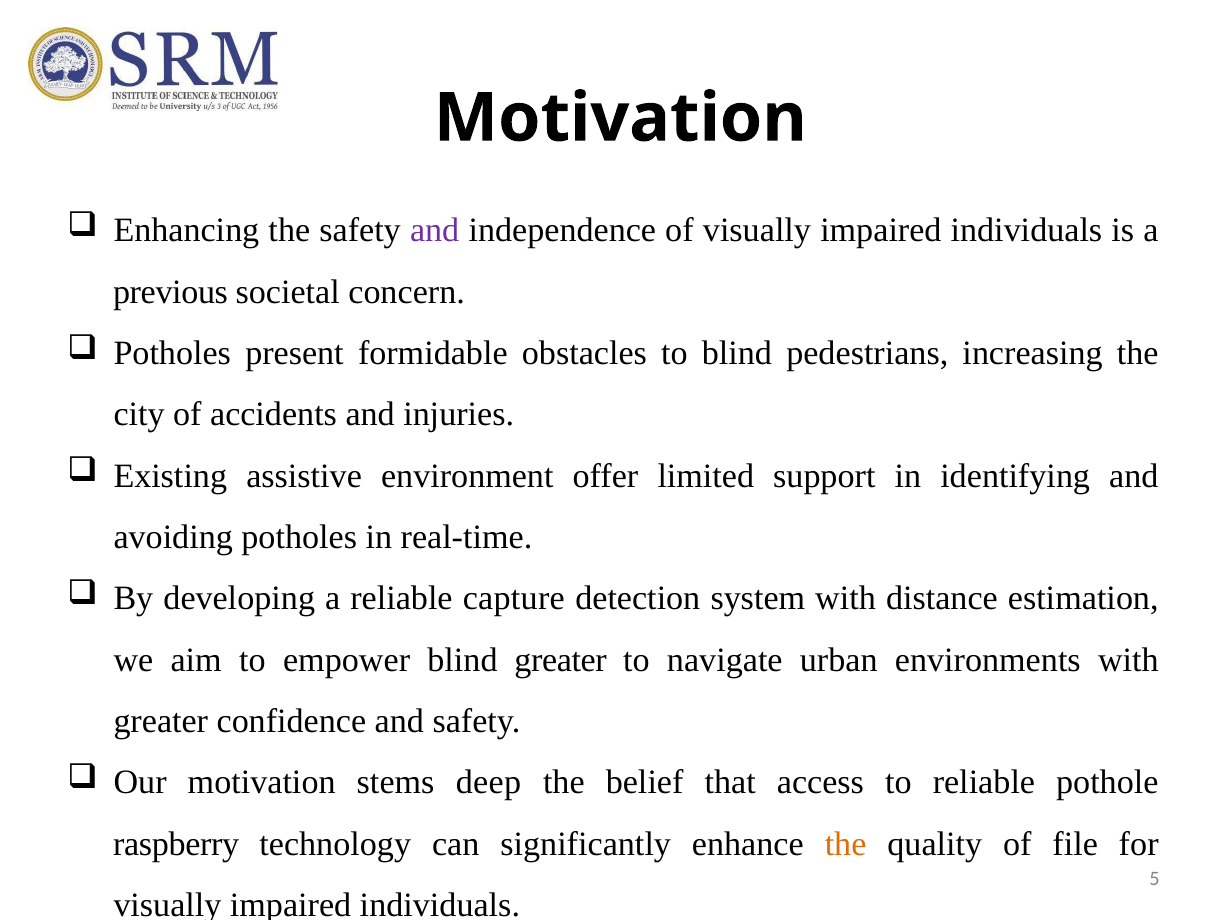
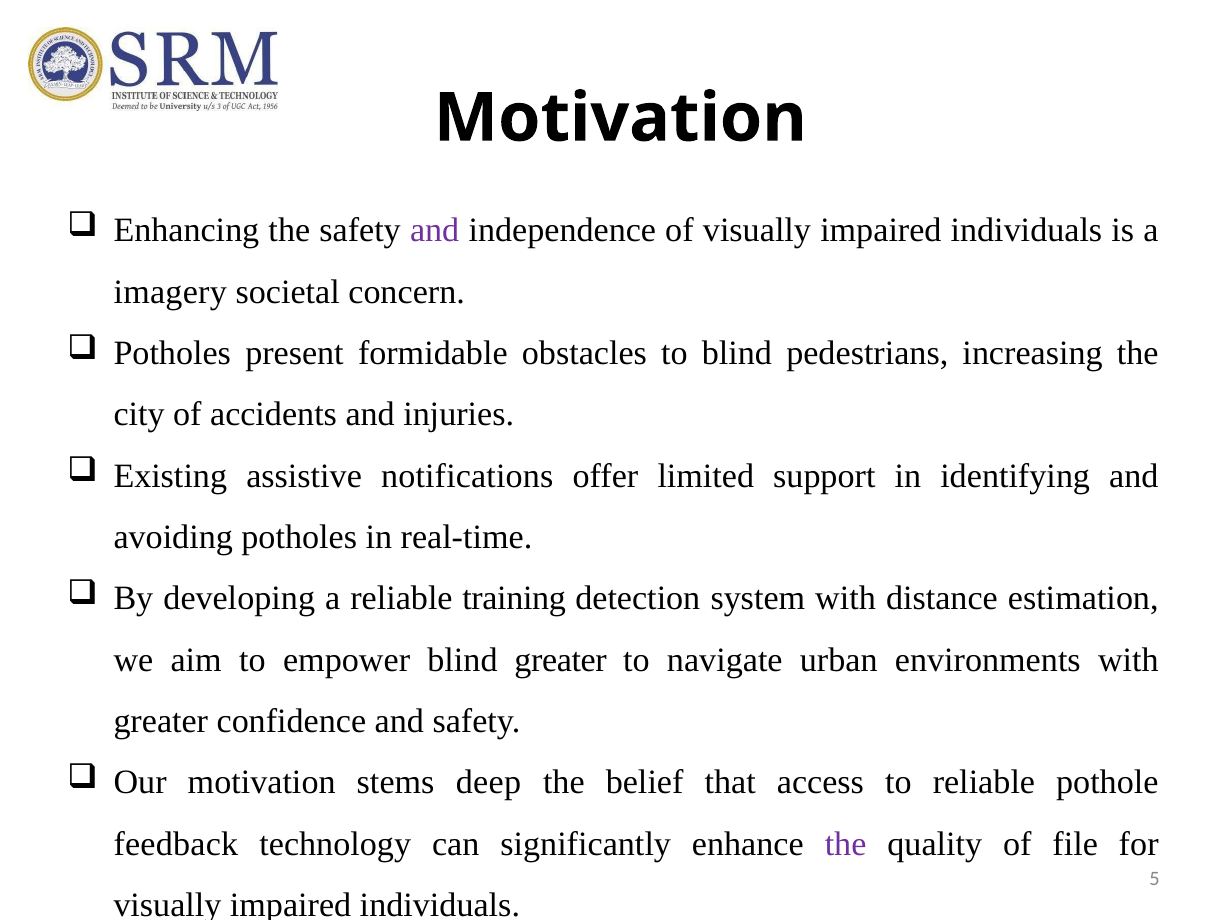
previous: previous -> imagery
environment: environment -> notifications
capture: capture -> training
raspberry: raspberry -> feedback
the at (846, 844) colour: orange -> purple
